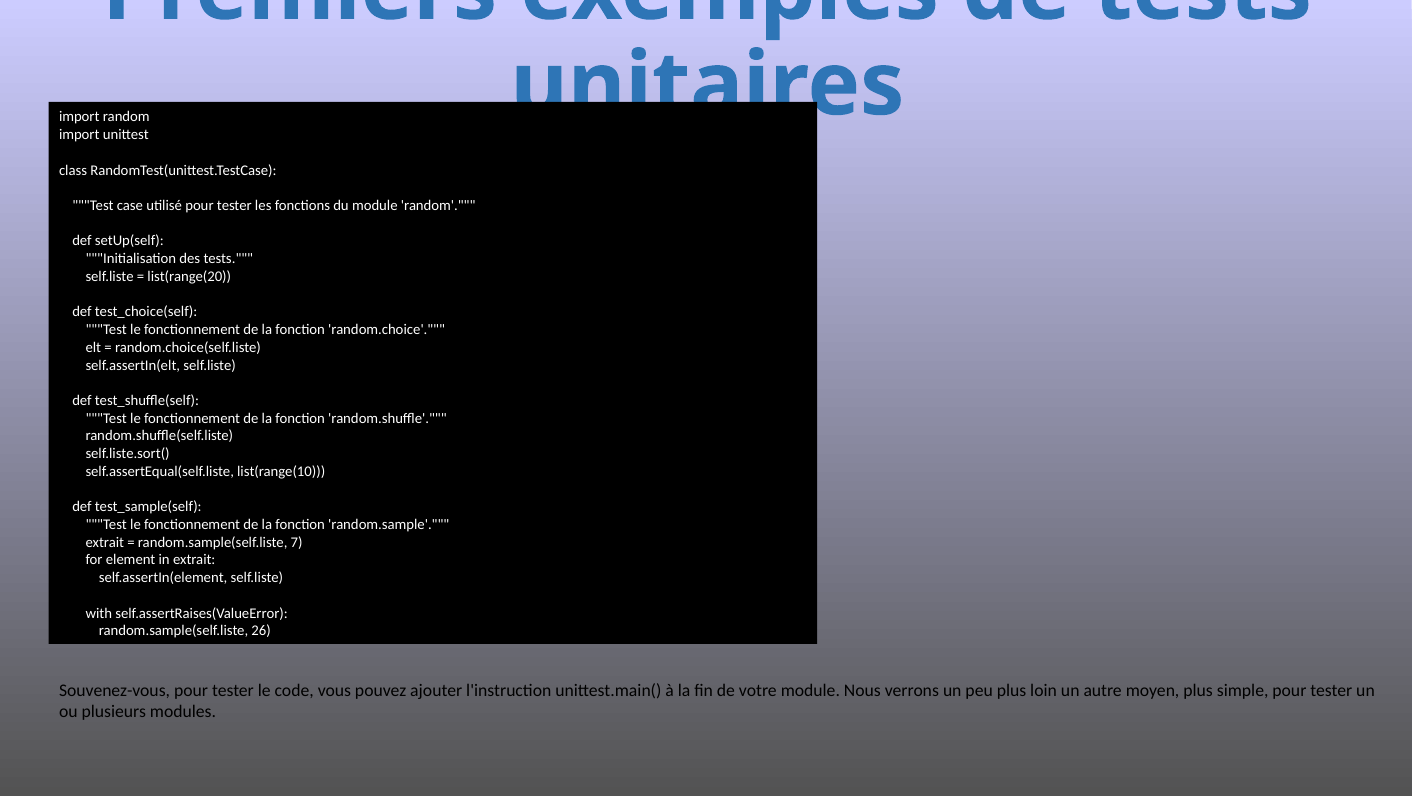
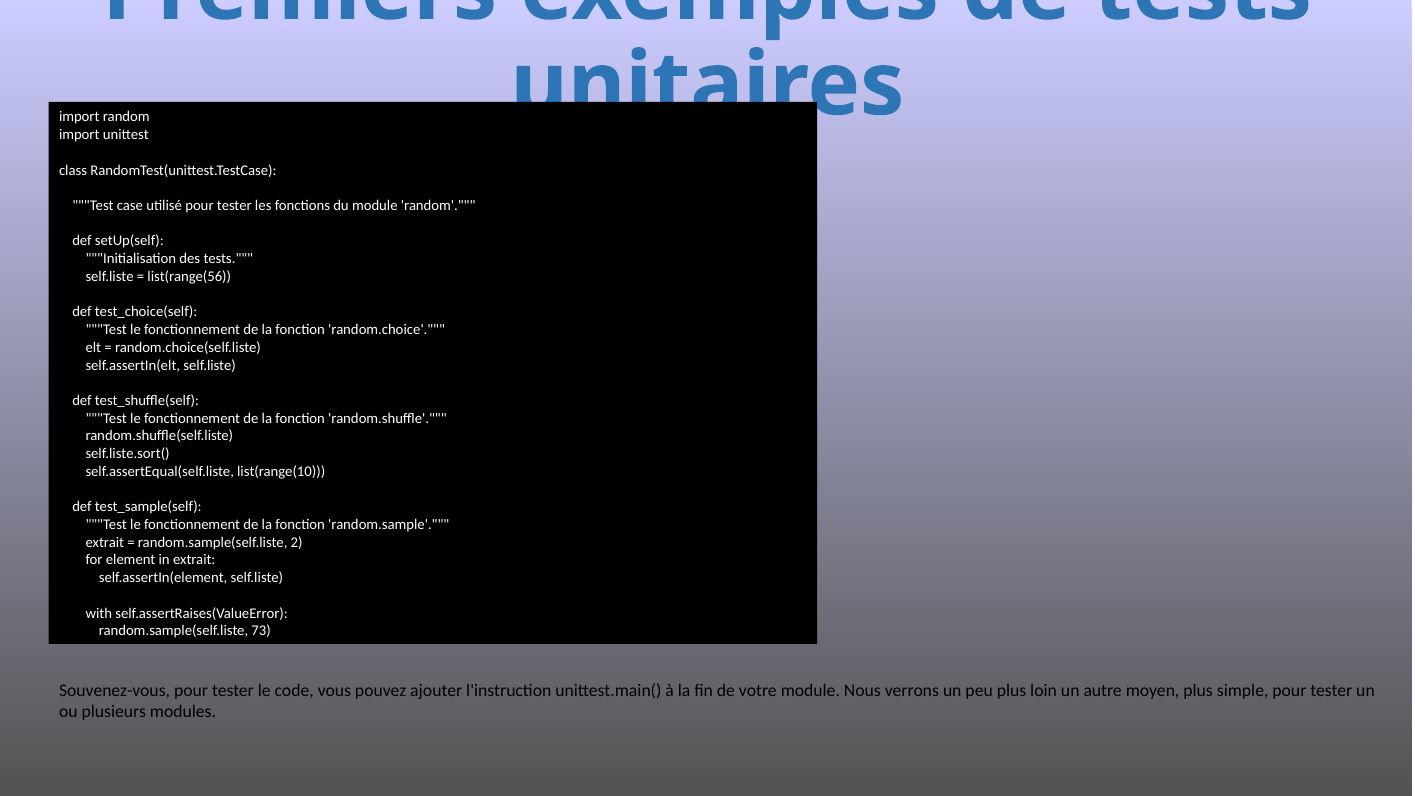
list(range(20: list(range(20 -> list(range(56
7: 7 -> 2
26: 26 -> 73
